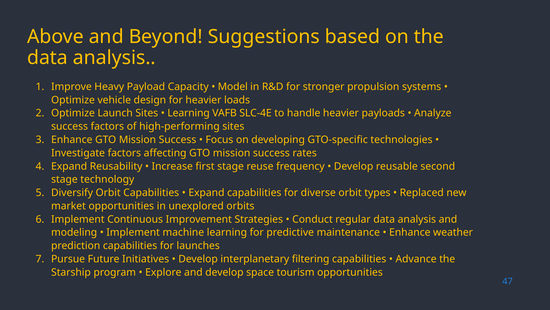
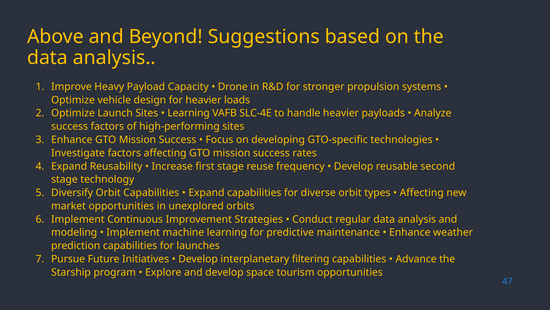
Model: Model -> Drone
Replaced at (422, 192): Replaced -> Affecting
